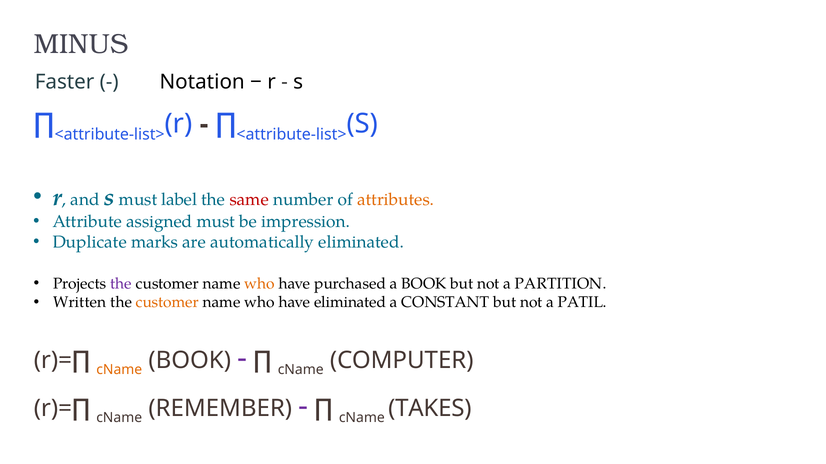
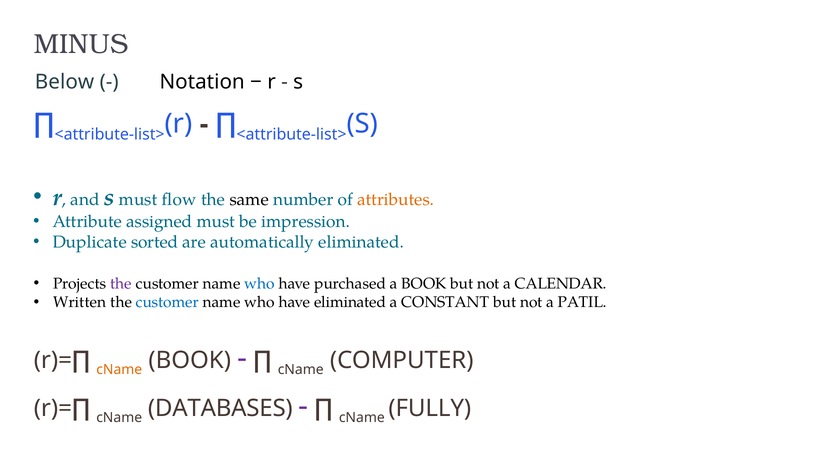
Faster: Faster -> Below
label: label -> flow
same colour: red -> black
marks: marks -> sorted
who at (260, 284) colour: orange -> blue
PARTITION: PARTITION -> CALENDAR
customer at (167, 303) colour: orange -> blue
REMEMBER: REMEMBER -> DATABASES
TAKES: TAKES -> FULLY
